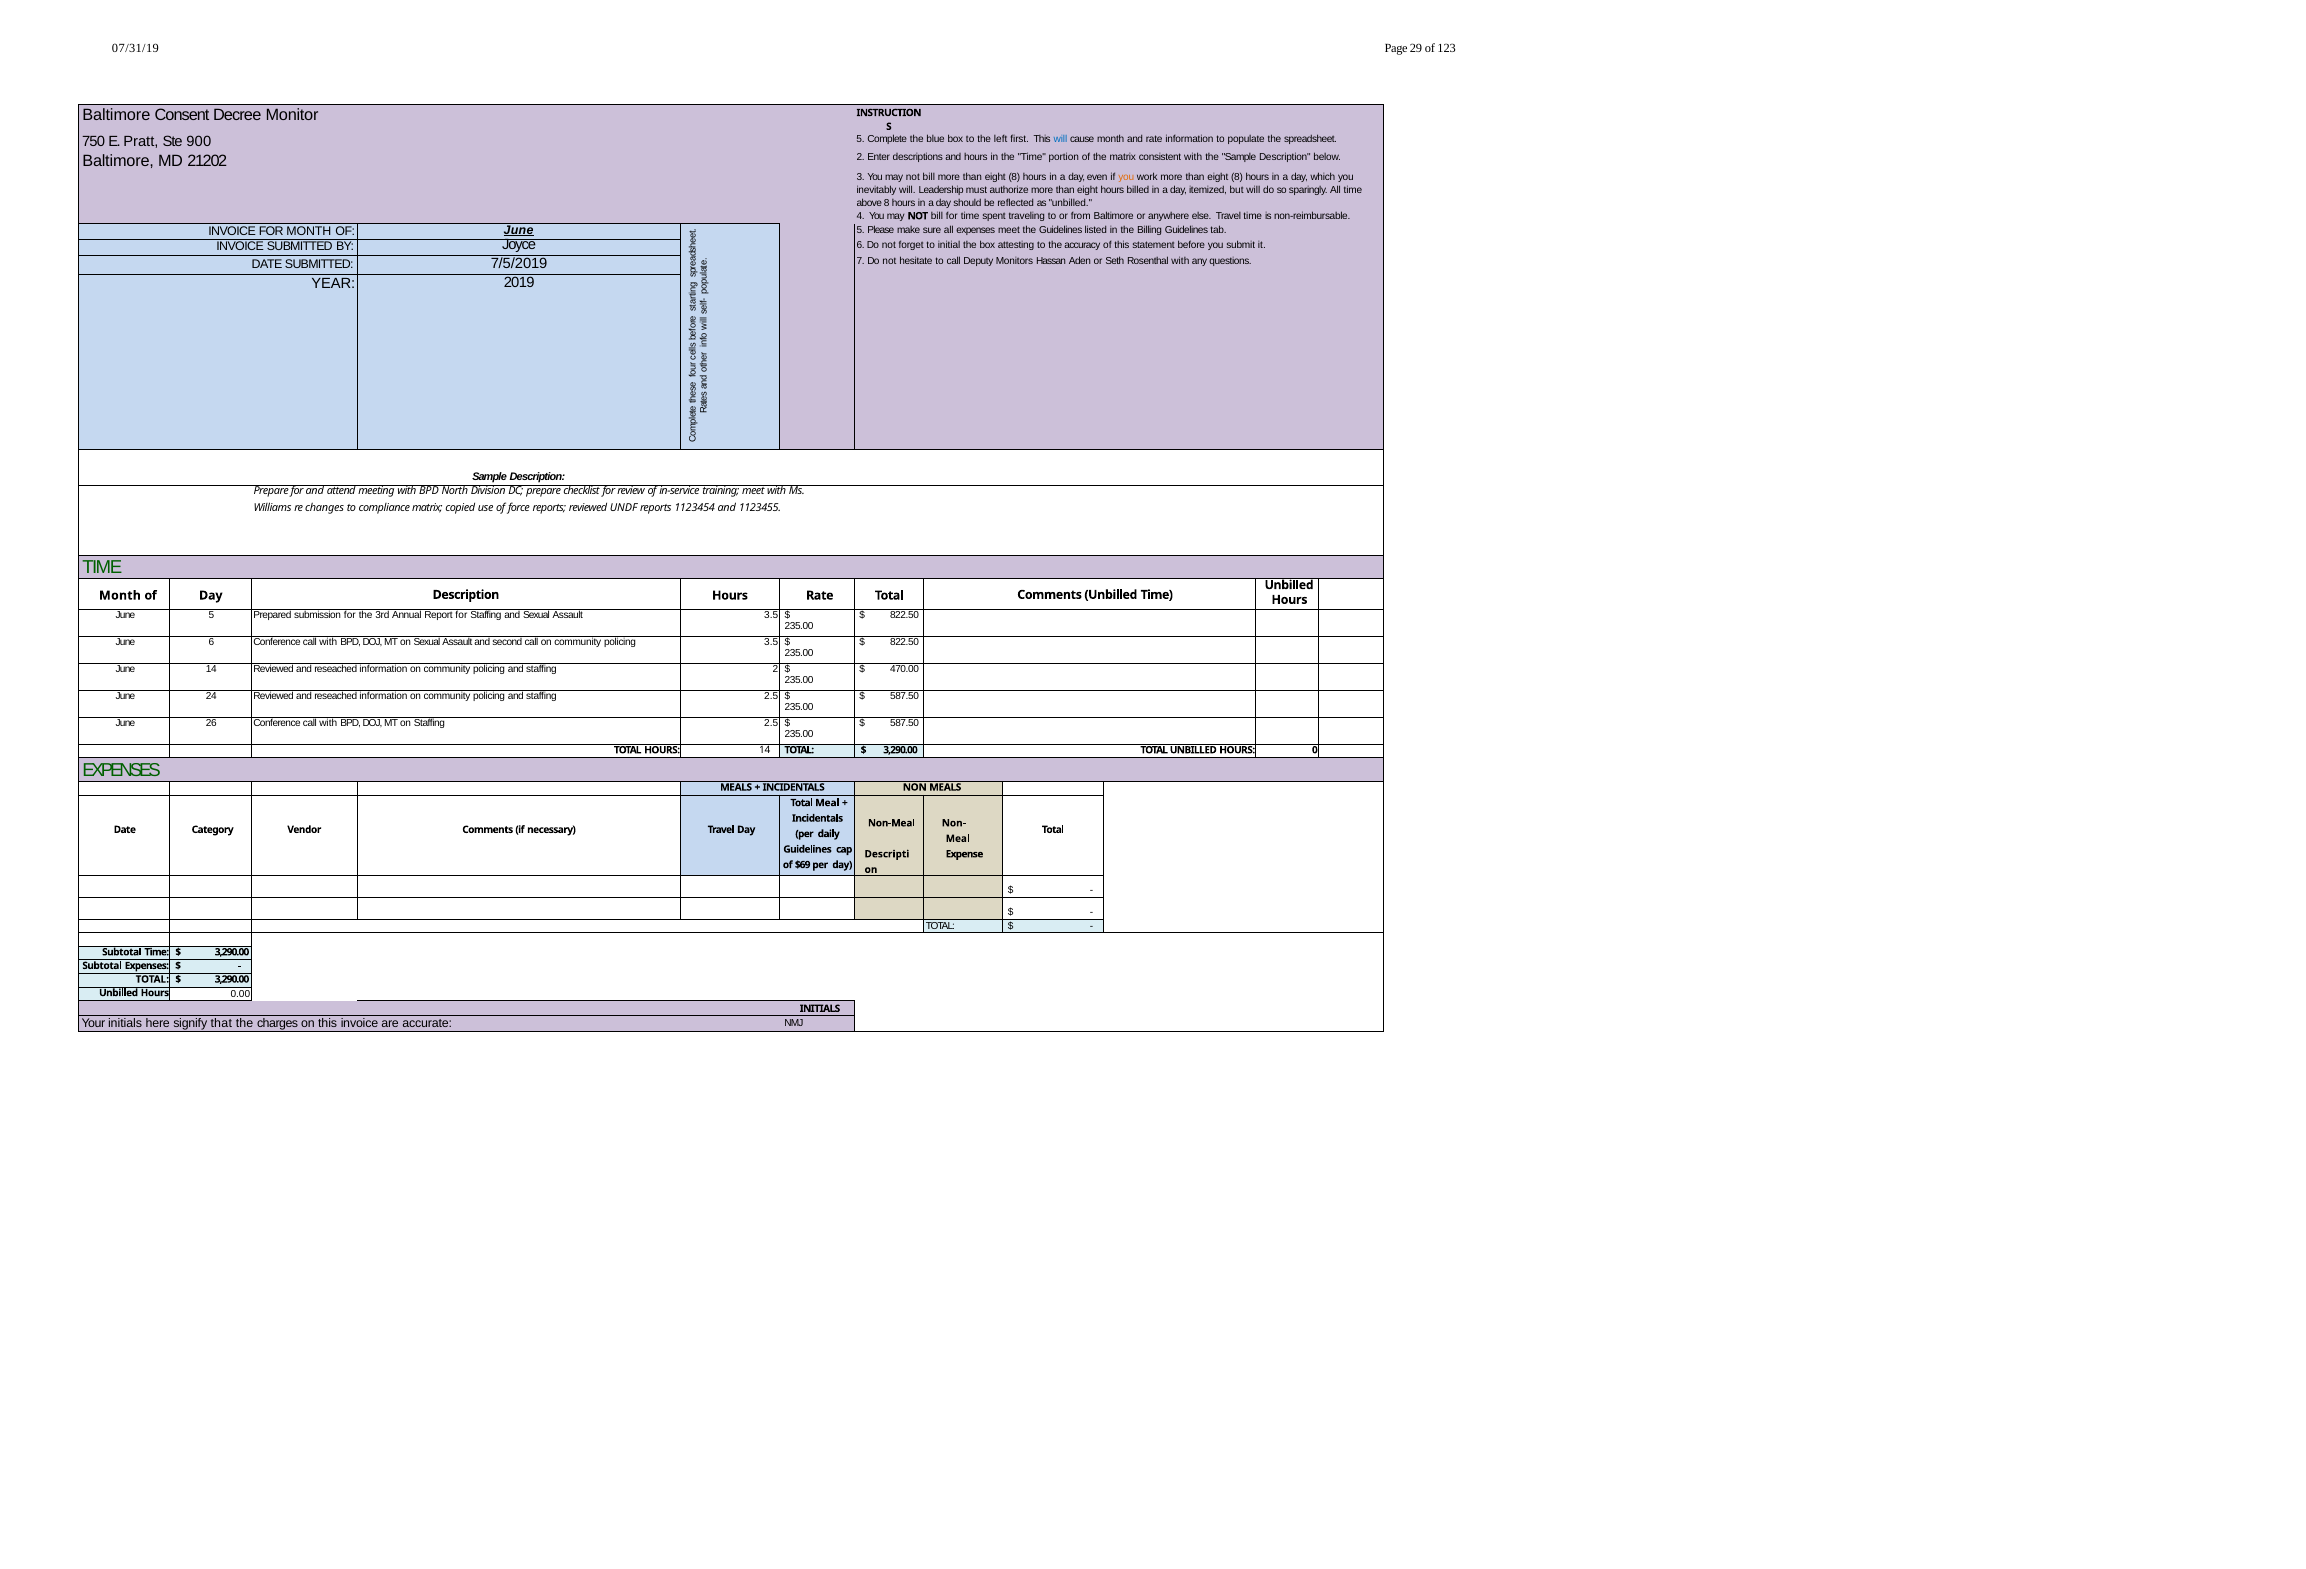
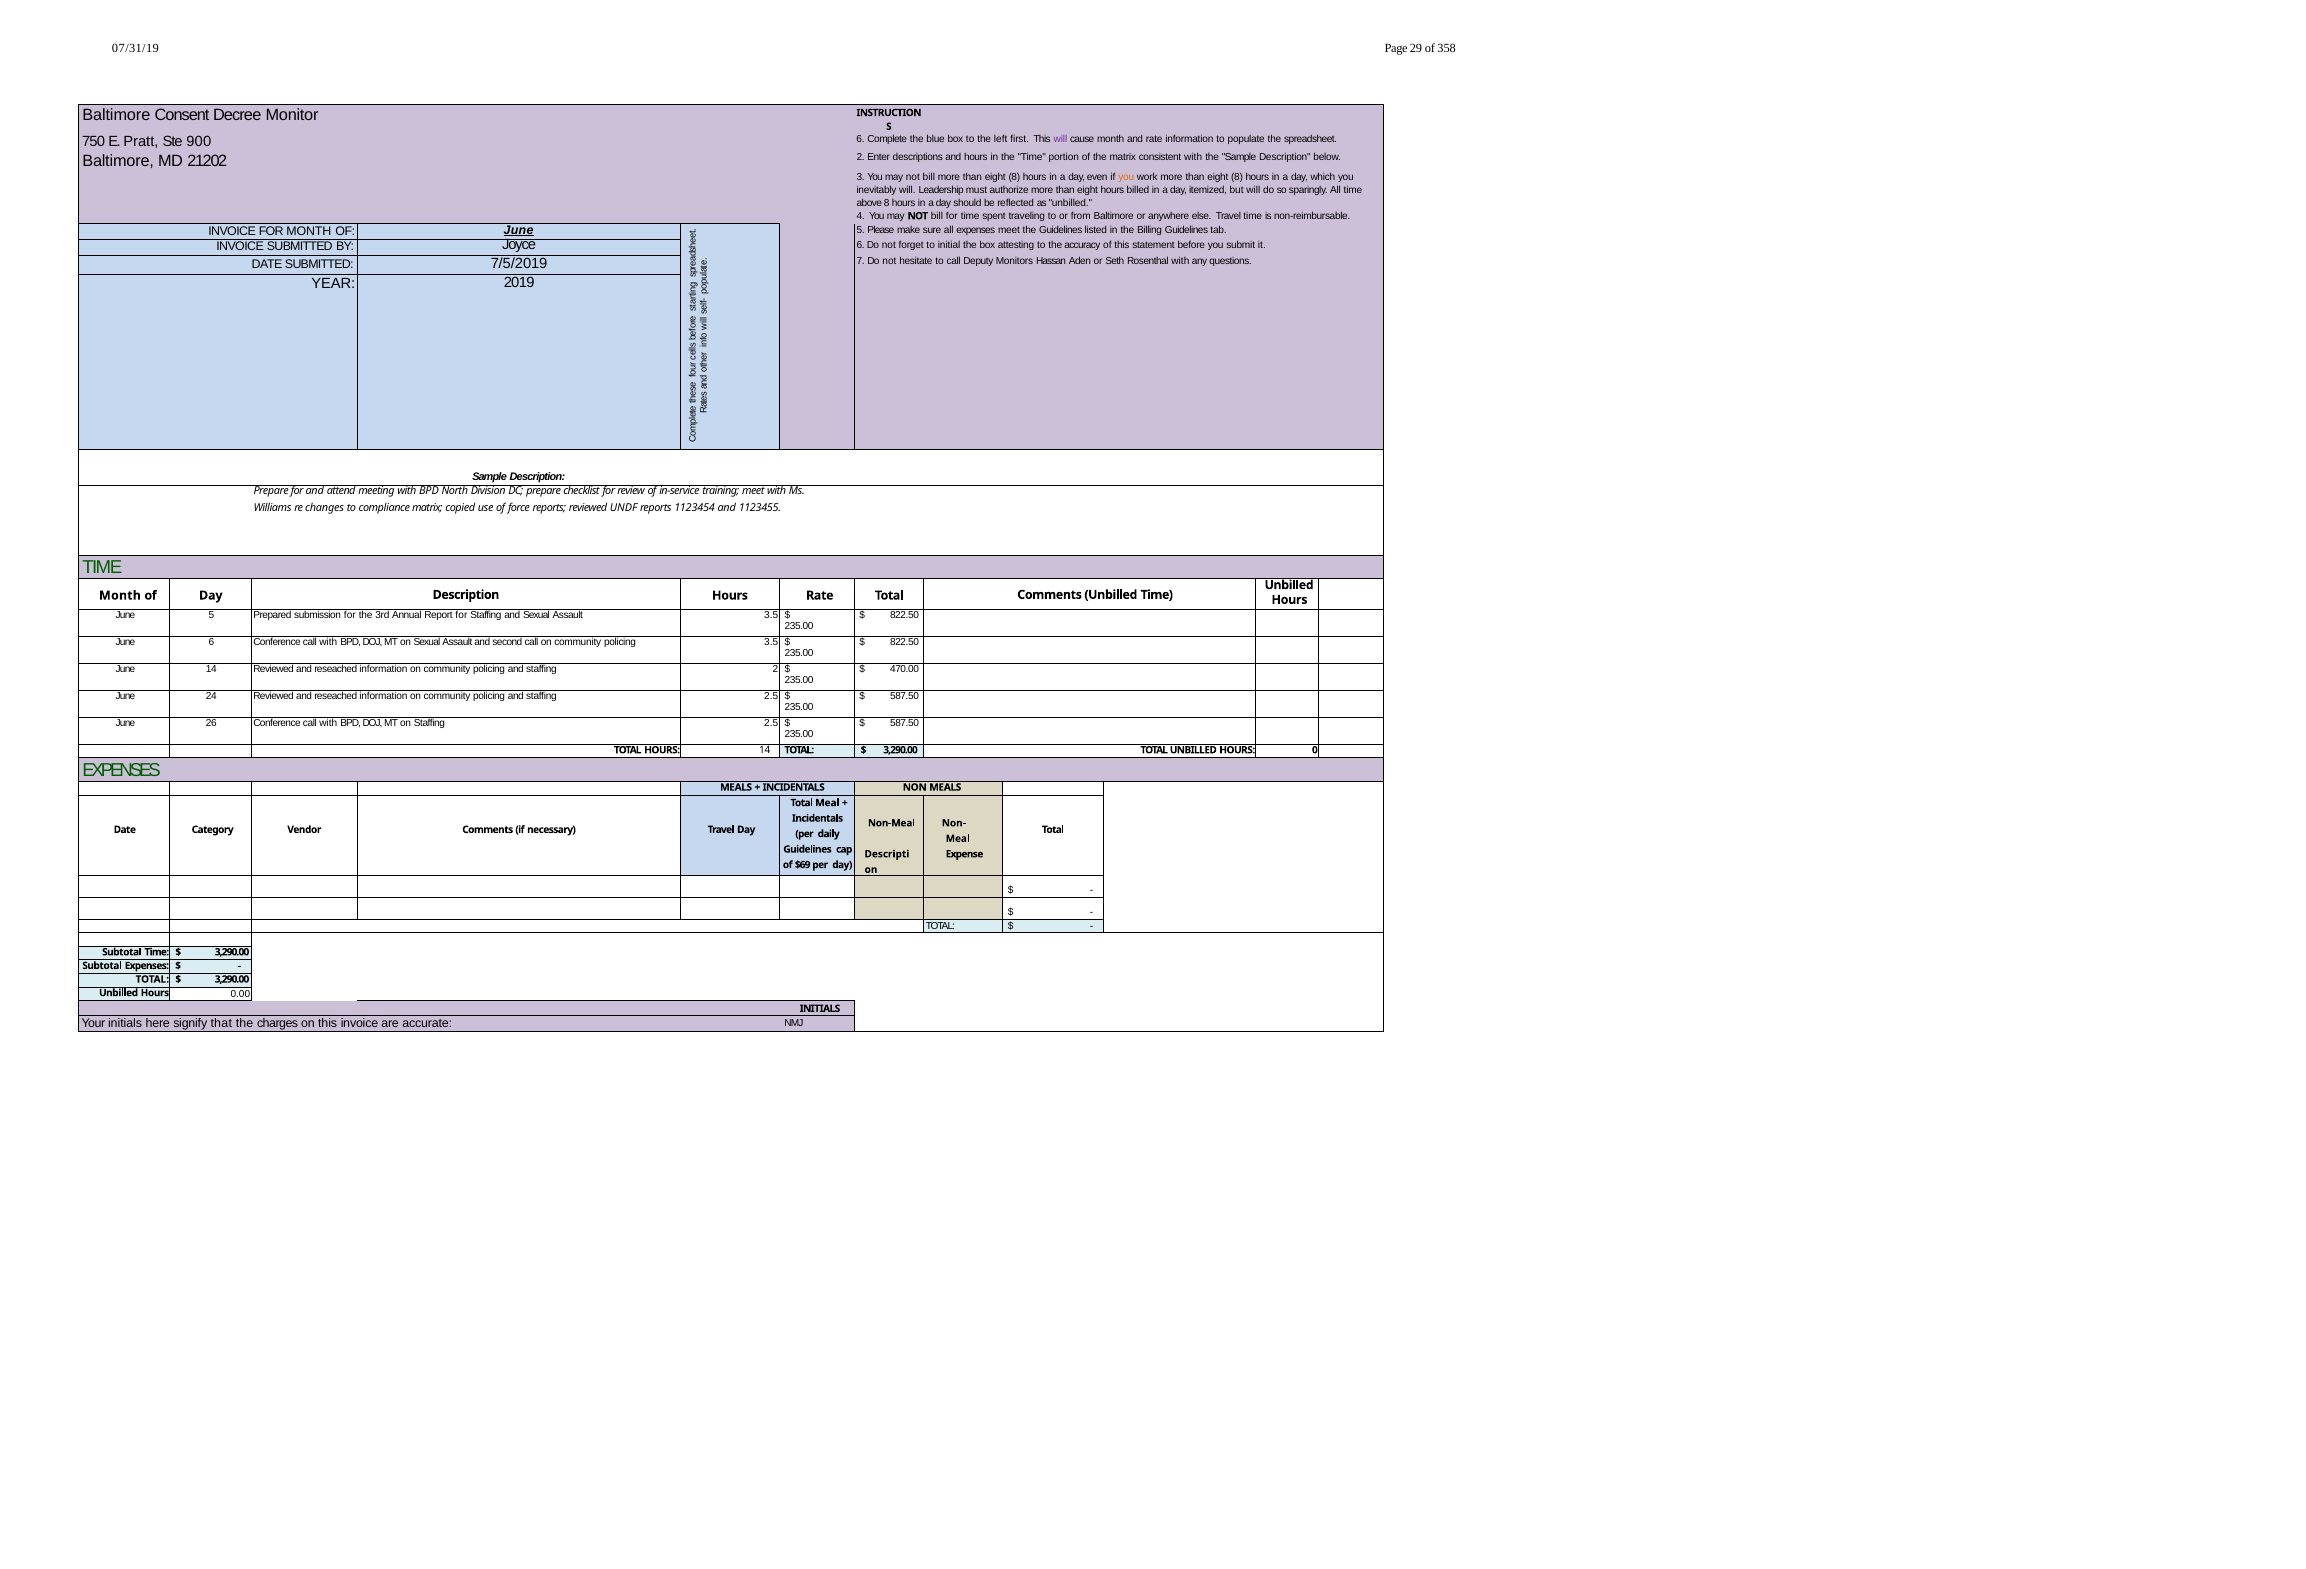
123: 123 -> 358
900 5: 5 -> 6
will at (1060, 139) colour: blue -> purple
